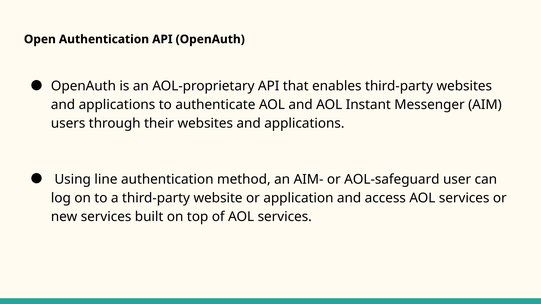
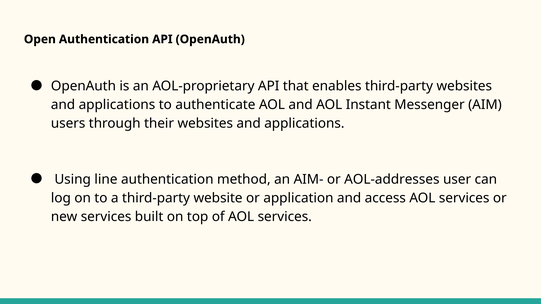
AOL-safeguard: AOL-safeguard -> AOL-addresses
